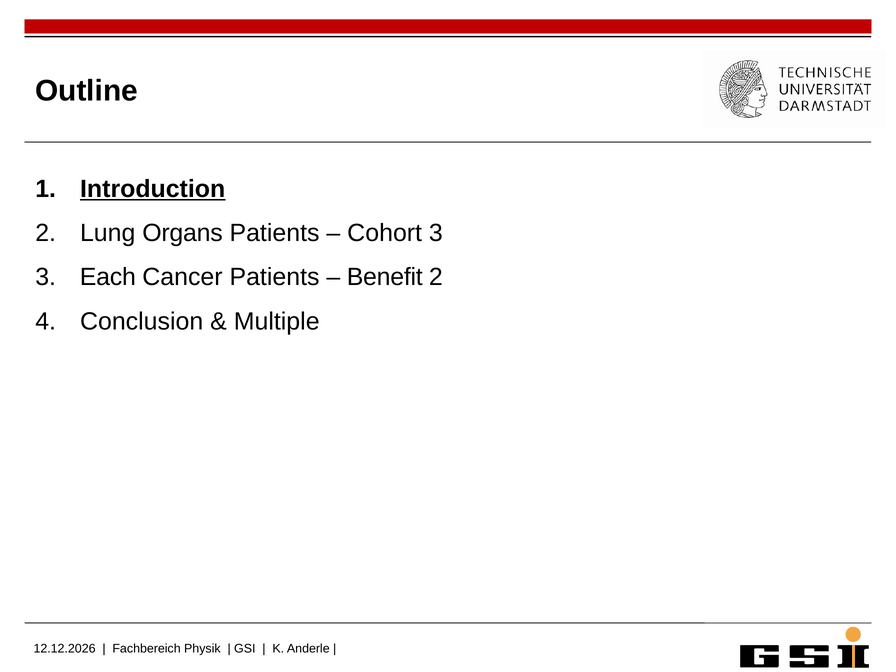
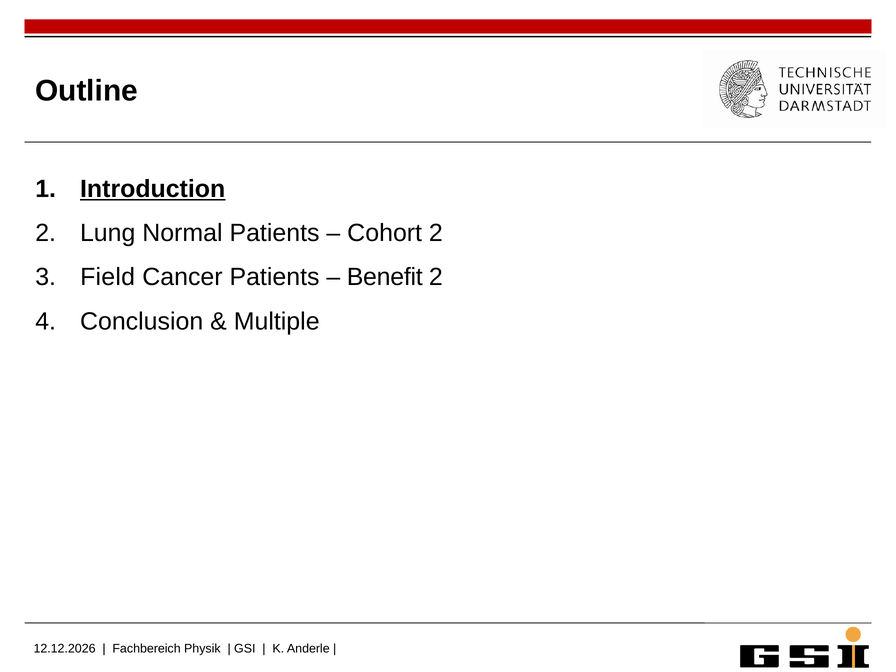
Organs: Organs -> Normal
Cohort 3: 3 -> 2
Each: Each -> Field
